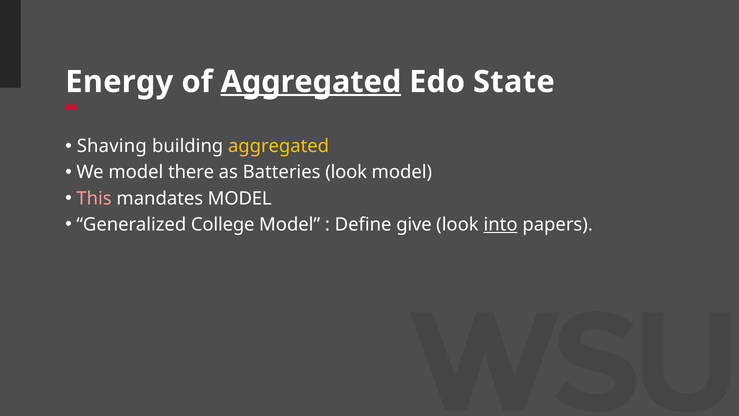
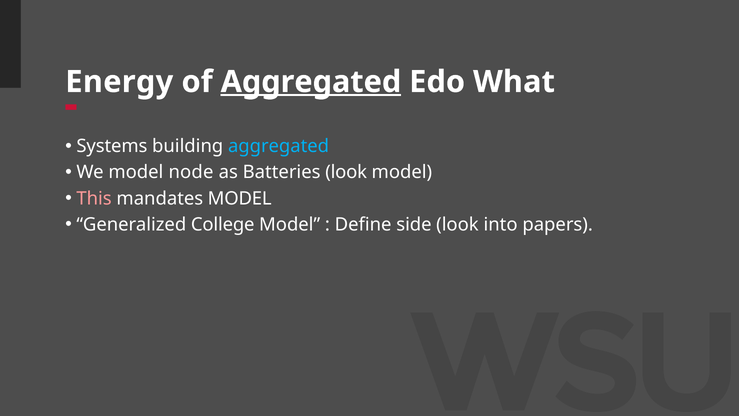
State: State -> What
Shaving: Shaving -> Systems
aggregated at (279, 146) colour: yellow -> light blue
there: there -> node
give: give -> side
into underline: present -> none
